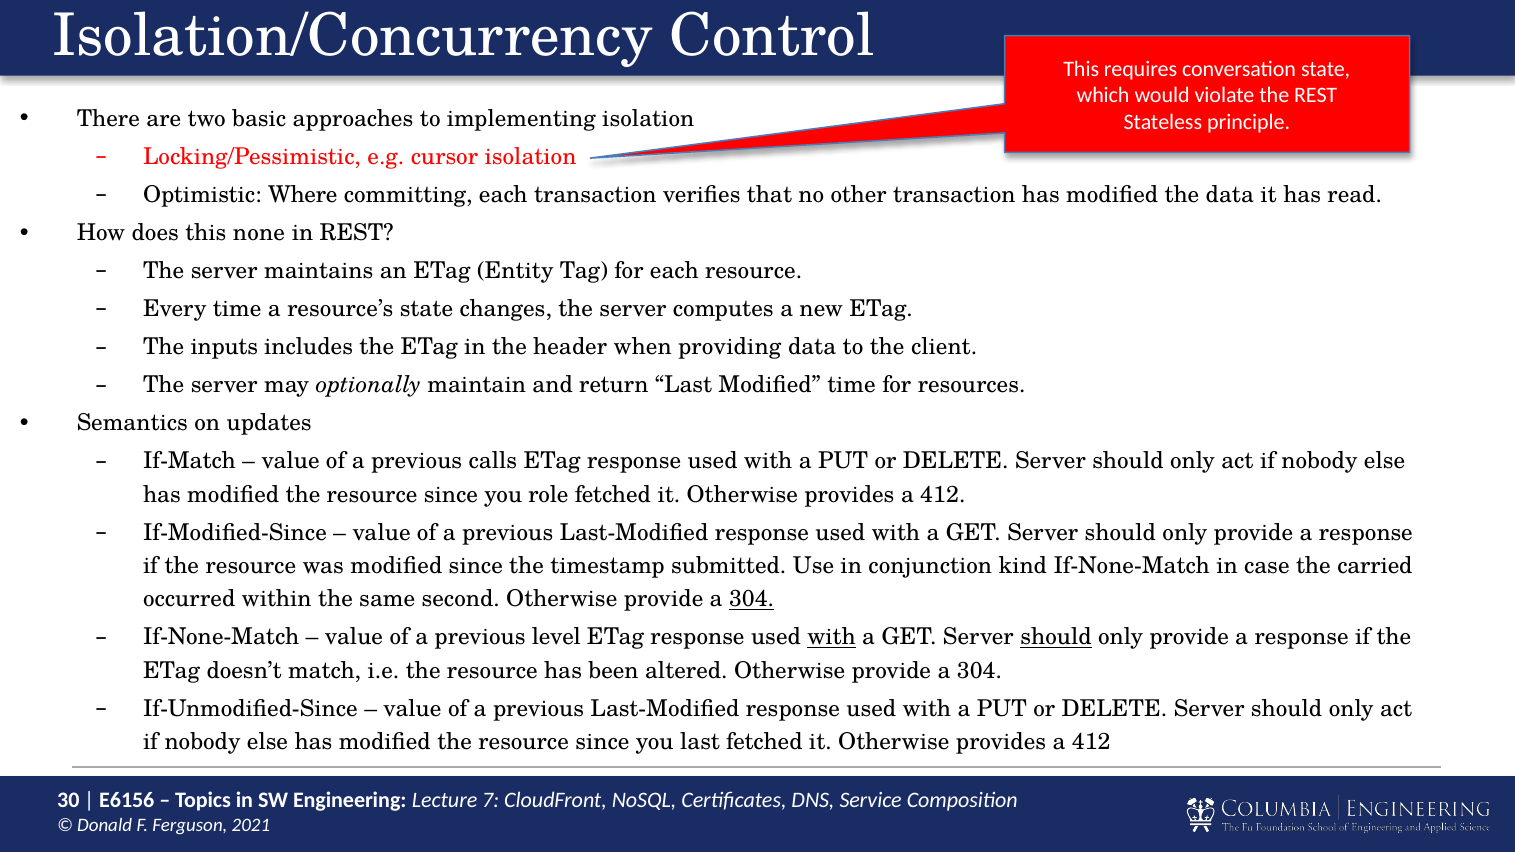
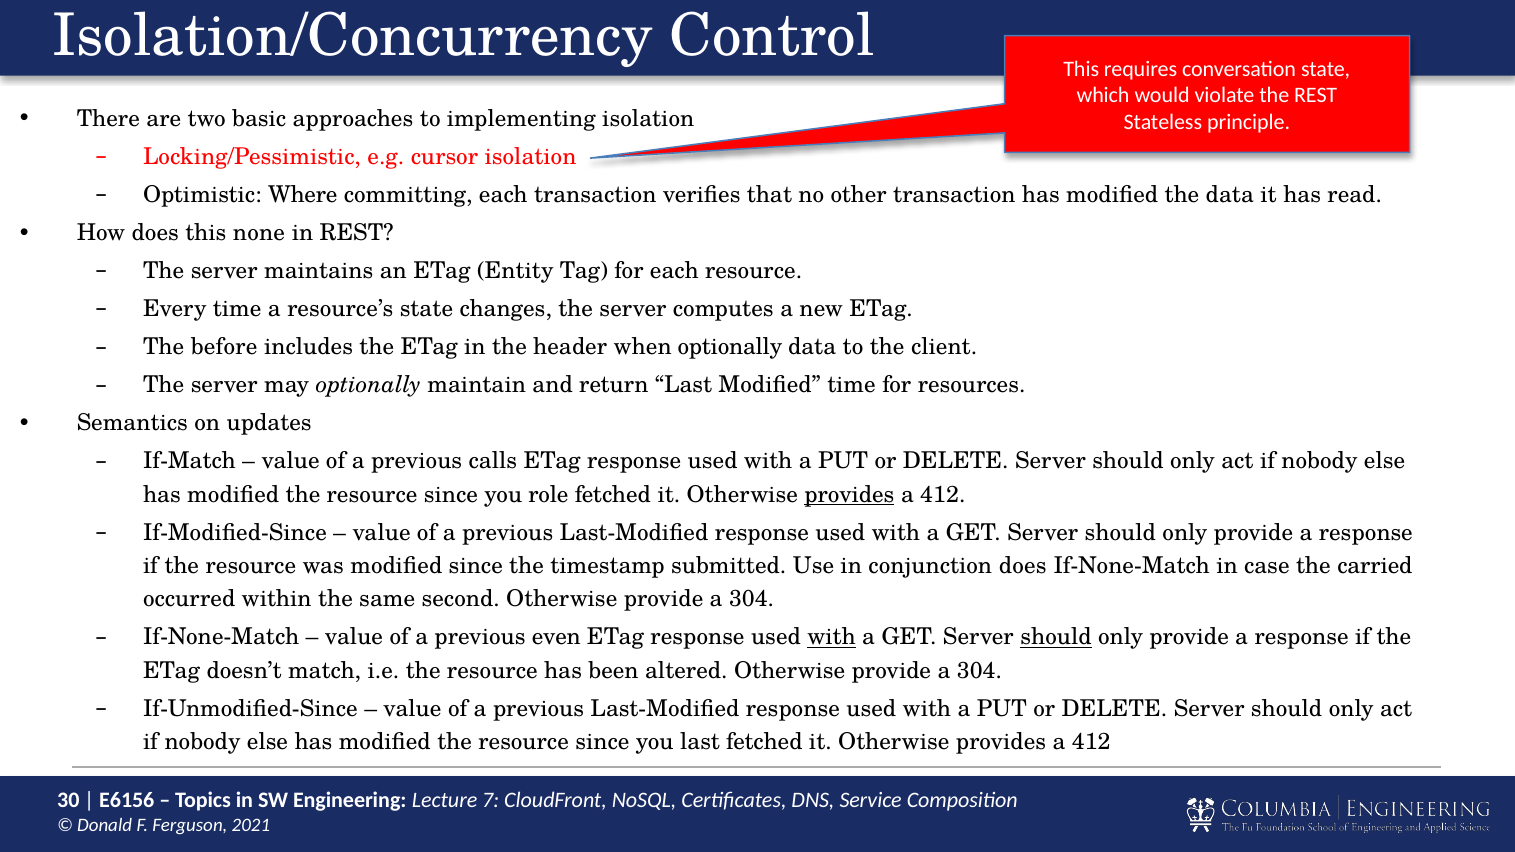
inputs: inputs -> before
when providing: providing -> optionally
provides at (849, 495) underline: none -> present
conjunction kind: kind -> does
304 at (752, 599) underline: present -> none
level: level -> even
